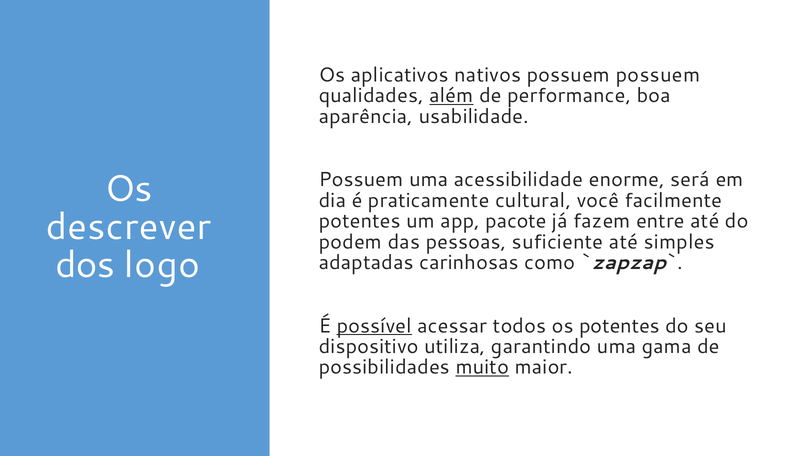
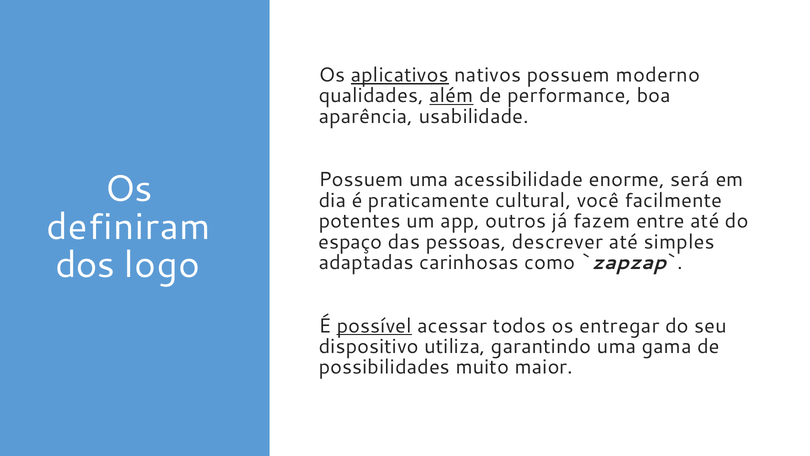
aplicativos underline: none -> present
possuem possuem: possuem -> moderno
descrever: descrever -> definiram
pacote: pacote -> outros
podem: podem -> espaço
suficiente: suficiente -> descrever
os potentes: potentes -> entregar
muito underline: present -> none
